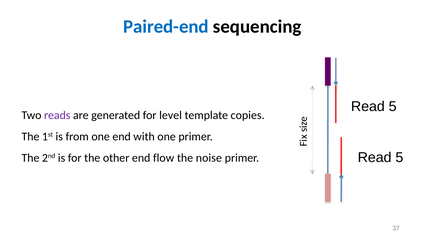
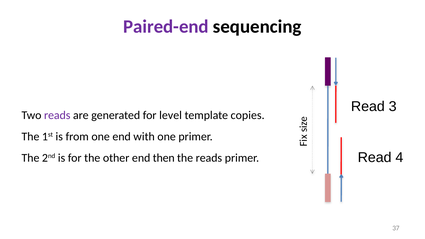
Paired-end colour: blue -> purple
5 at (393, 106): 5 -> 3
5 at (399, 158): 5 -> 4
flow: flow -> then
the noise: noise -> reads
